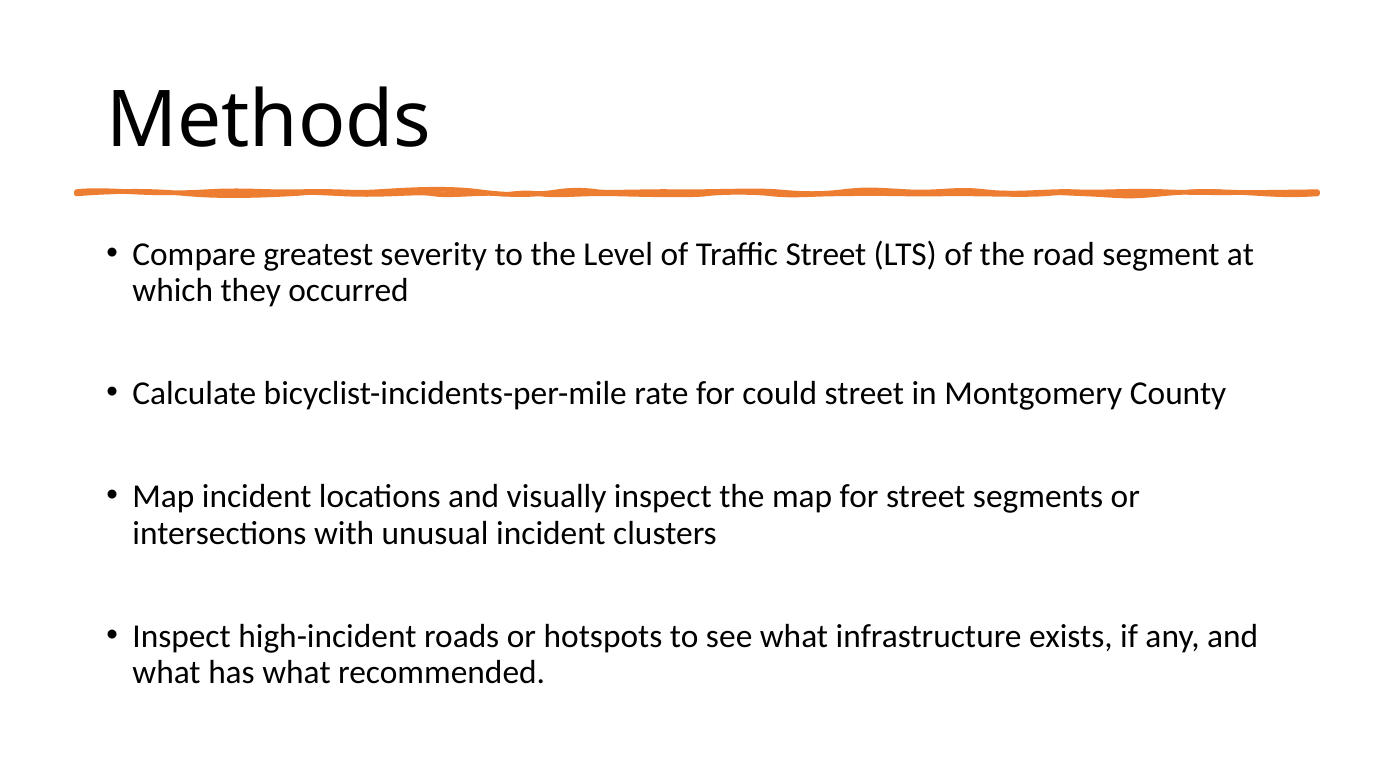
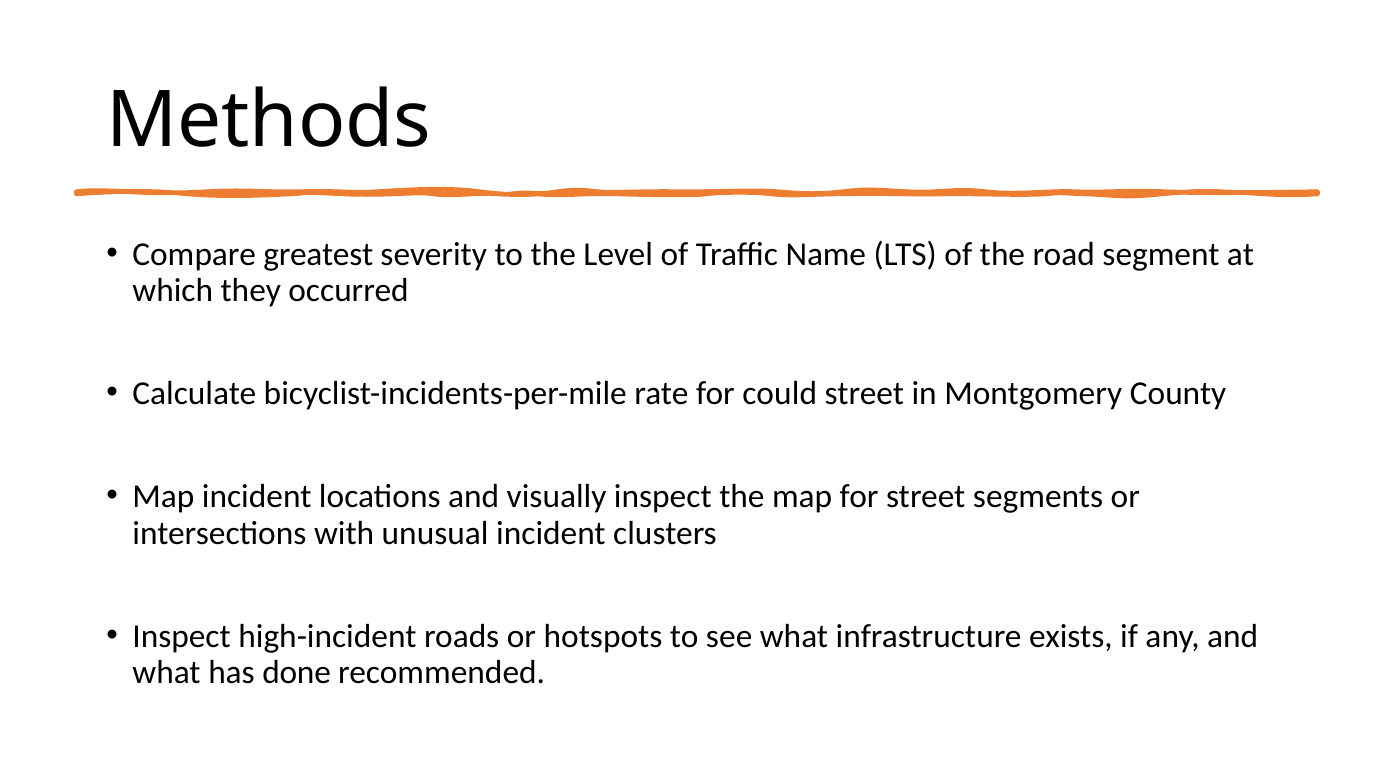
Traffic Street: Street -> Name
has what: what -> done
